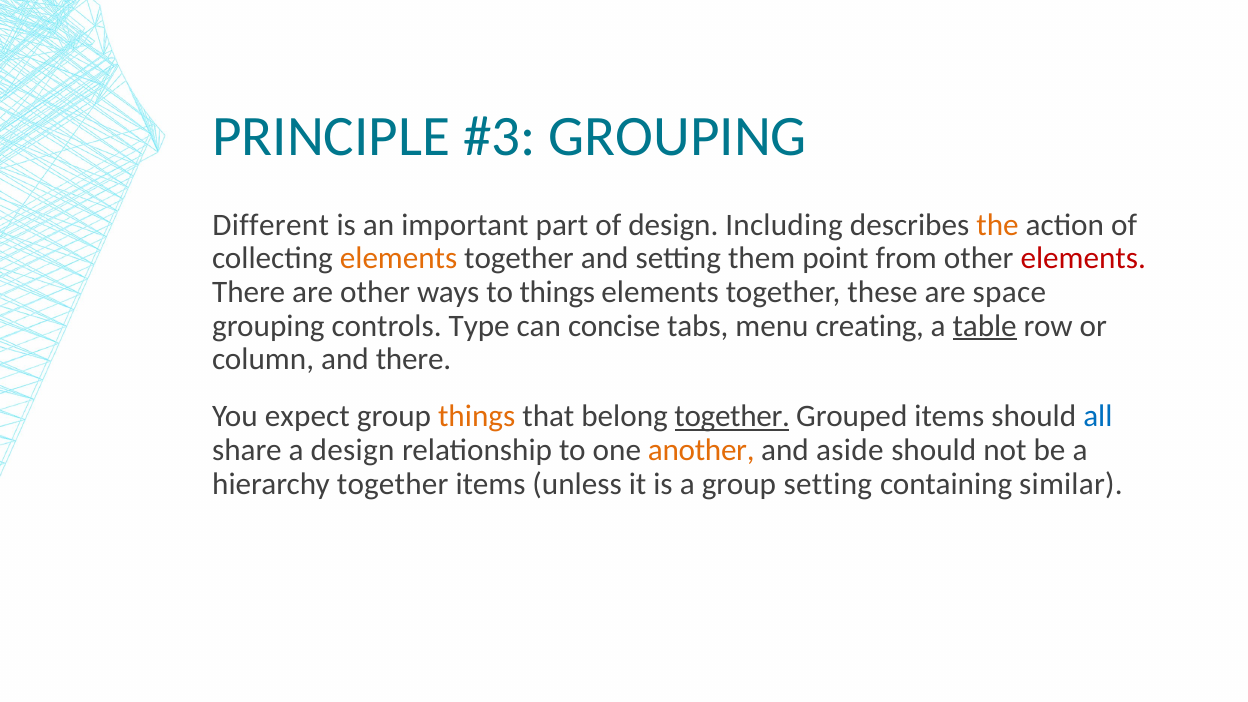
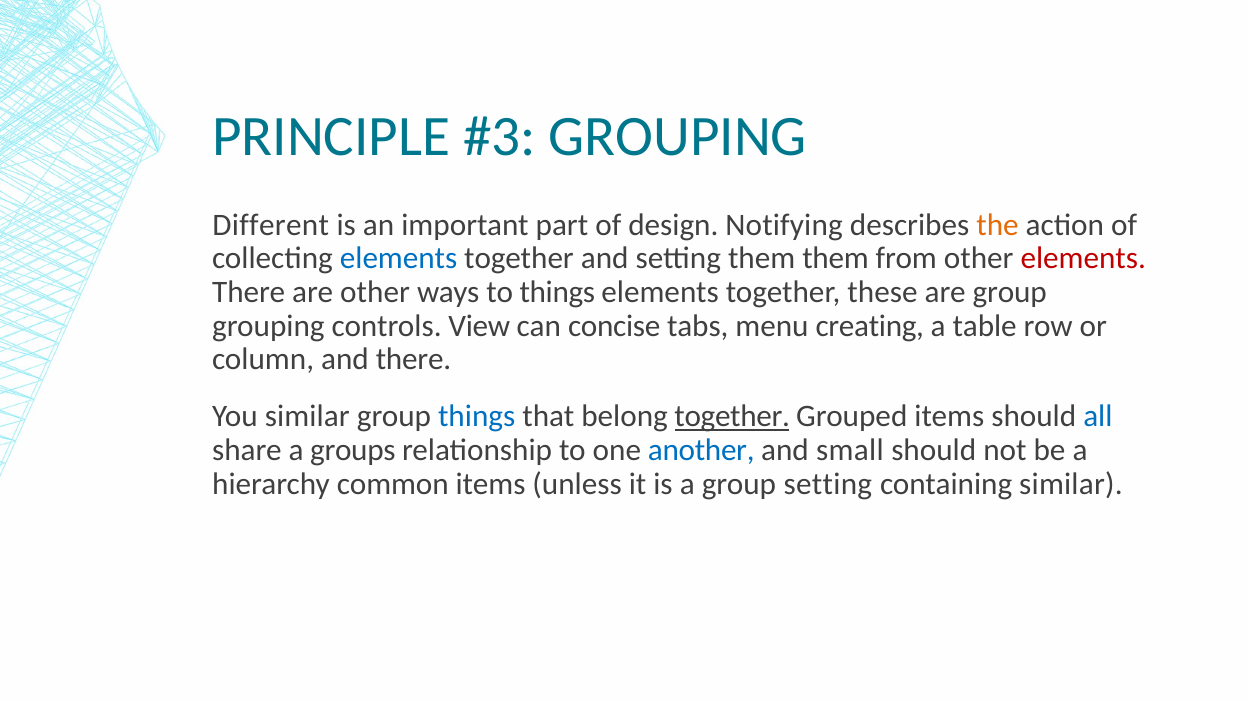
Including: Including -> Notifying
elements at (399, 258) colour: orange -> blue
them point: point -> them
are space: space -> group
Type: Type -> View
table underline: present -> none
You expect: expect -> similar
things at (477, 417) colour: orange -> blue
a design: design -> groups
another colour: orange -> blue
aside: aside -> small
hierarchy together: together -> common
